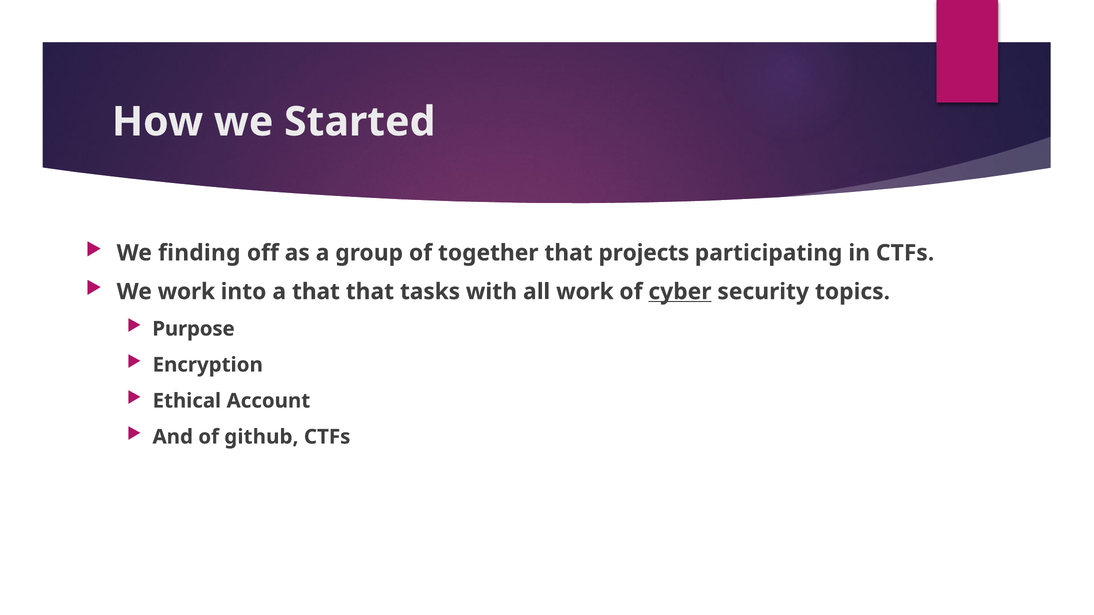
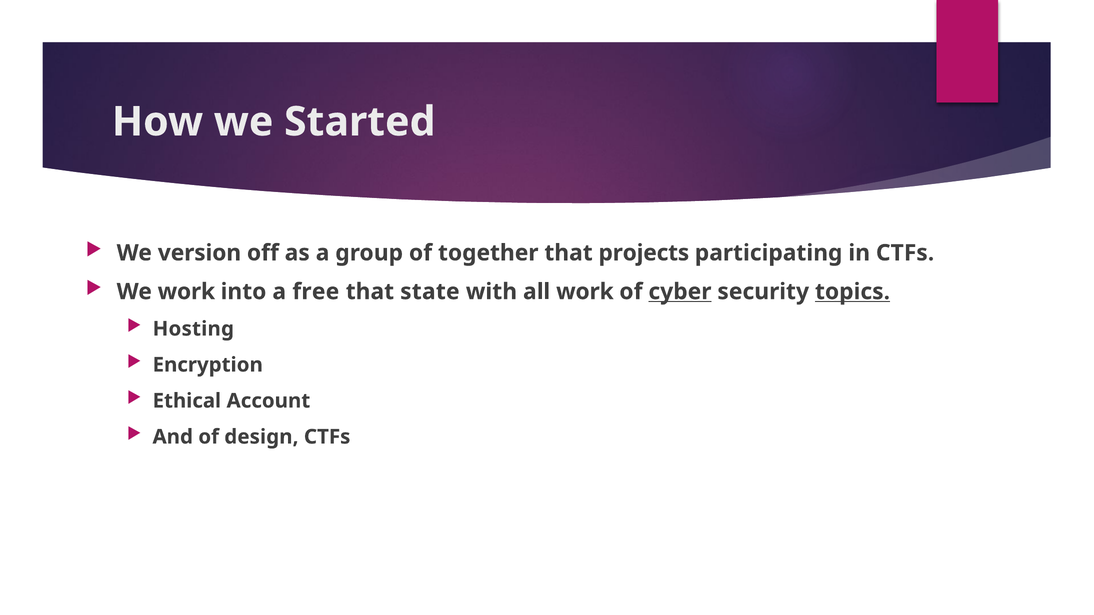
finding: finding -> version
a that: that -> free
tasks: tasks -> state
topics underline: none -> present
Purpose: Purpose -> Hosting
github: github -> design
